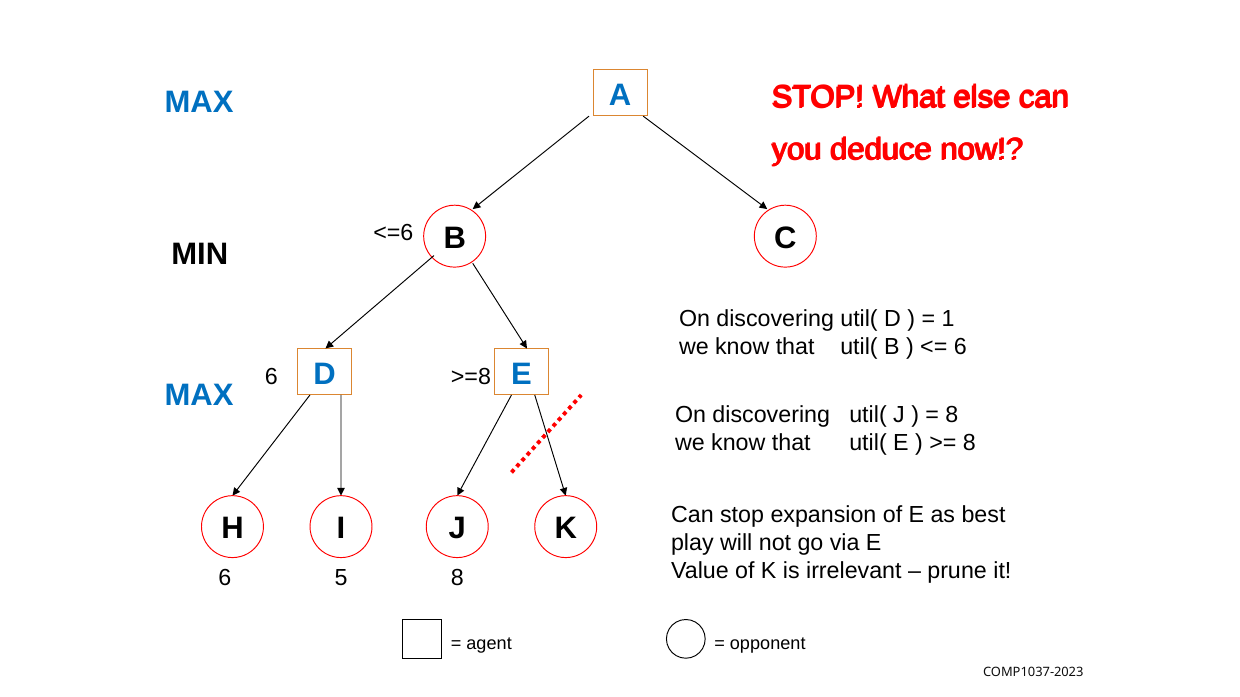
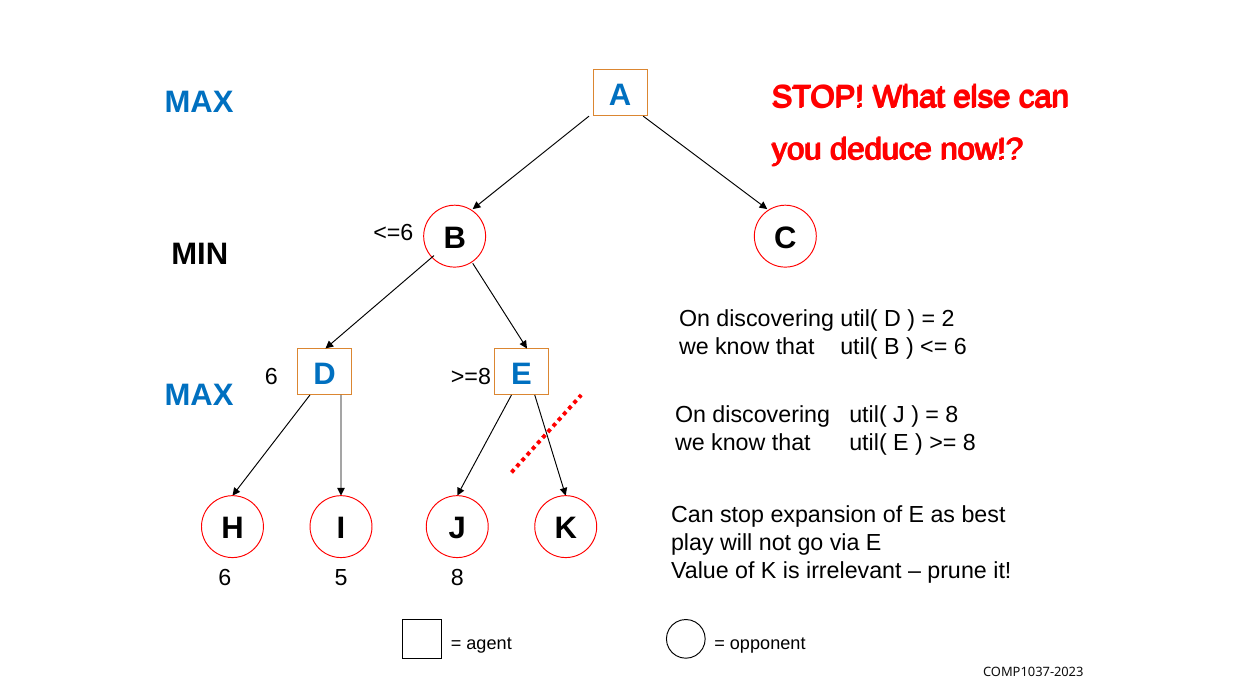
1: 1 -> 2
